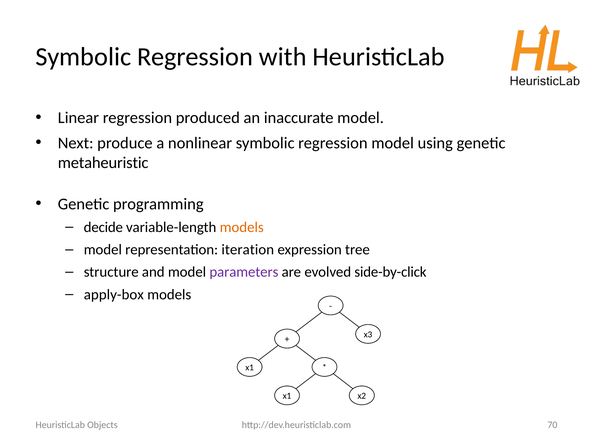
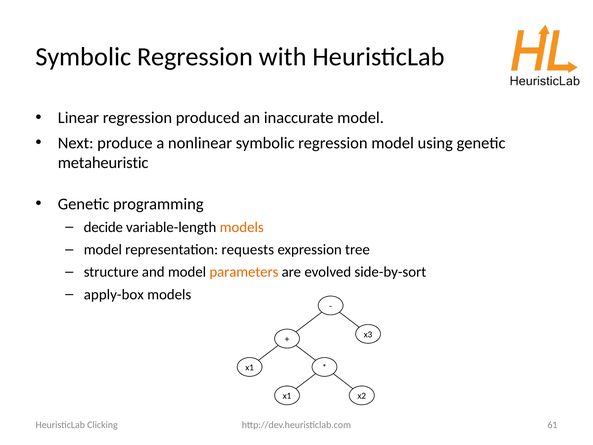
iteration: iteration -> requests
parameters colour: purple -> orange
side-by-click: side-by-click -> side-by-sort
70: 70 -> 61
Objects: Objects -> Clicking
